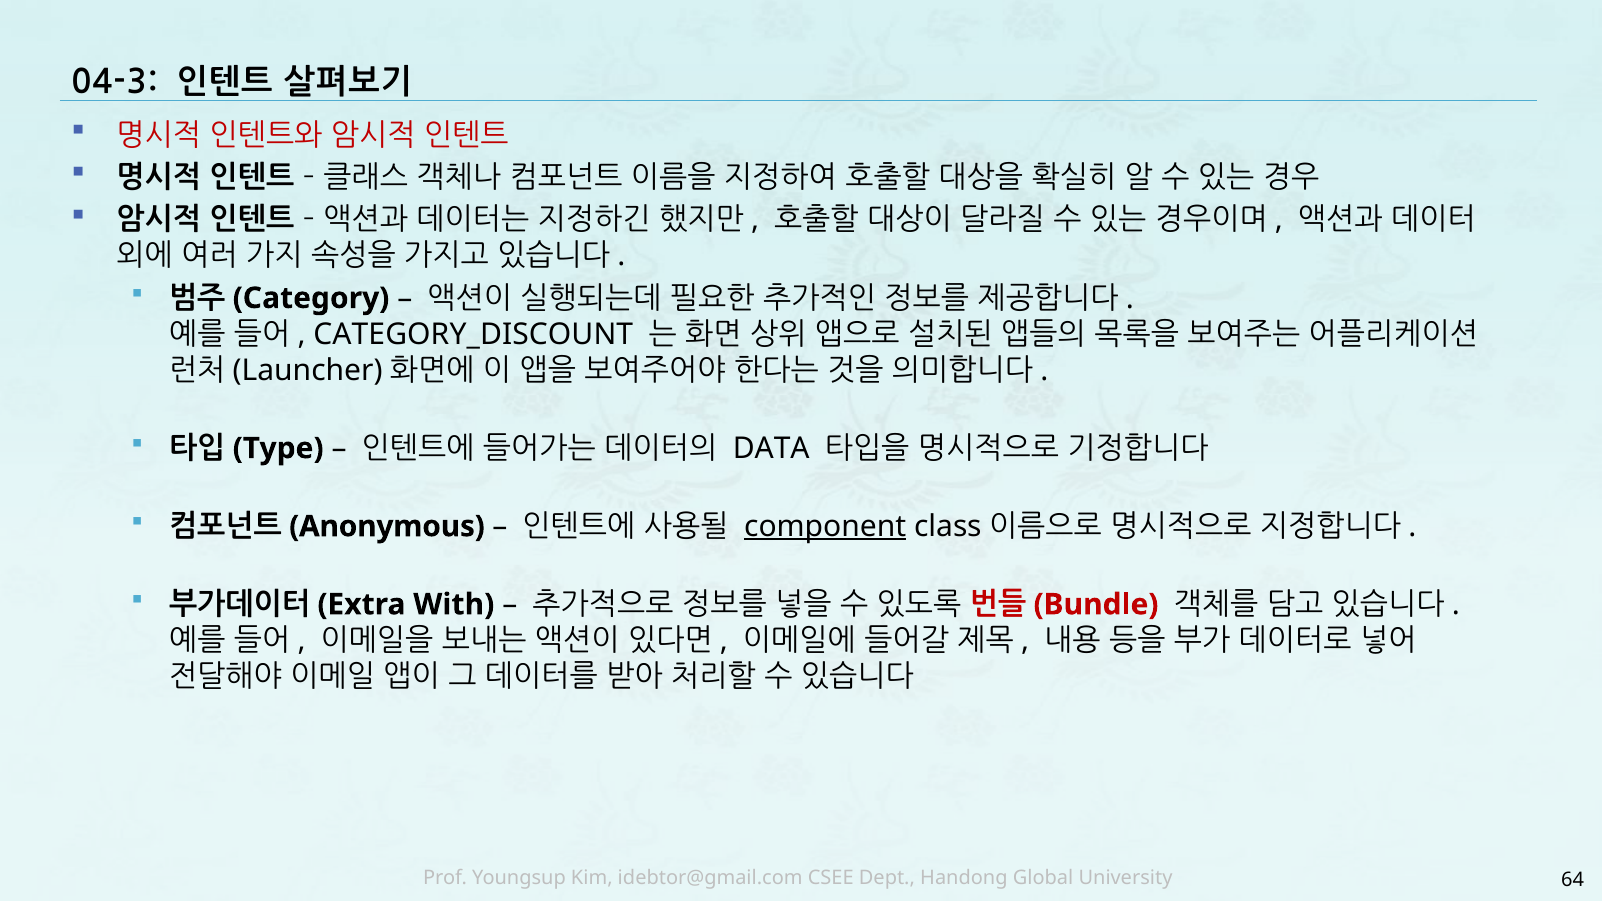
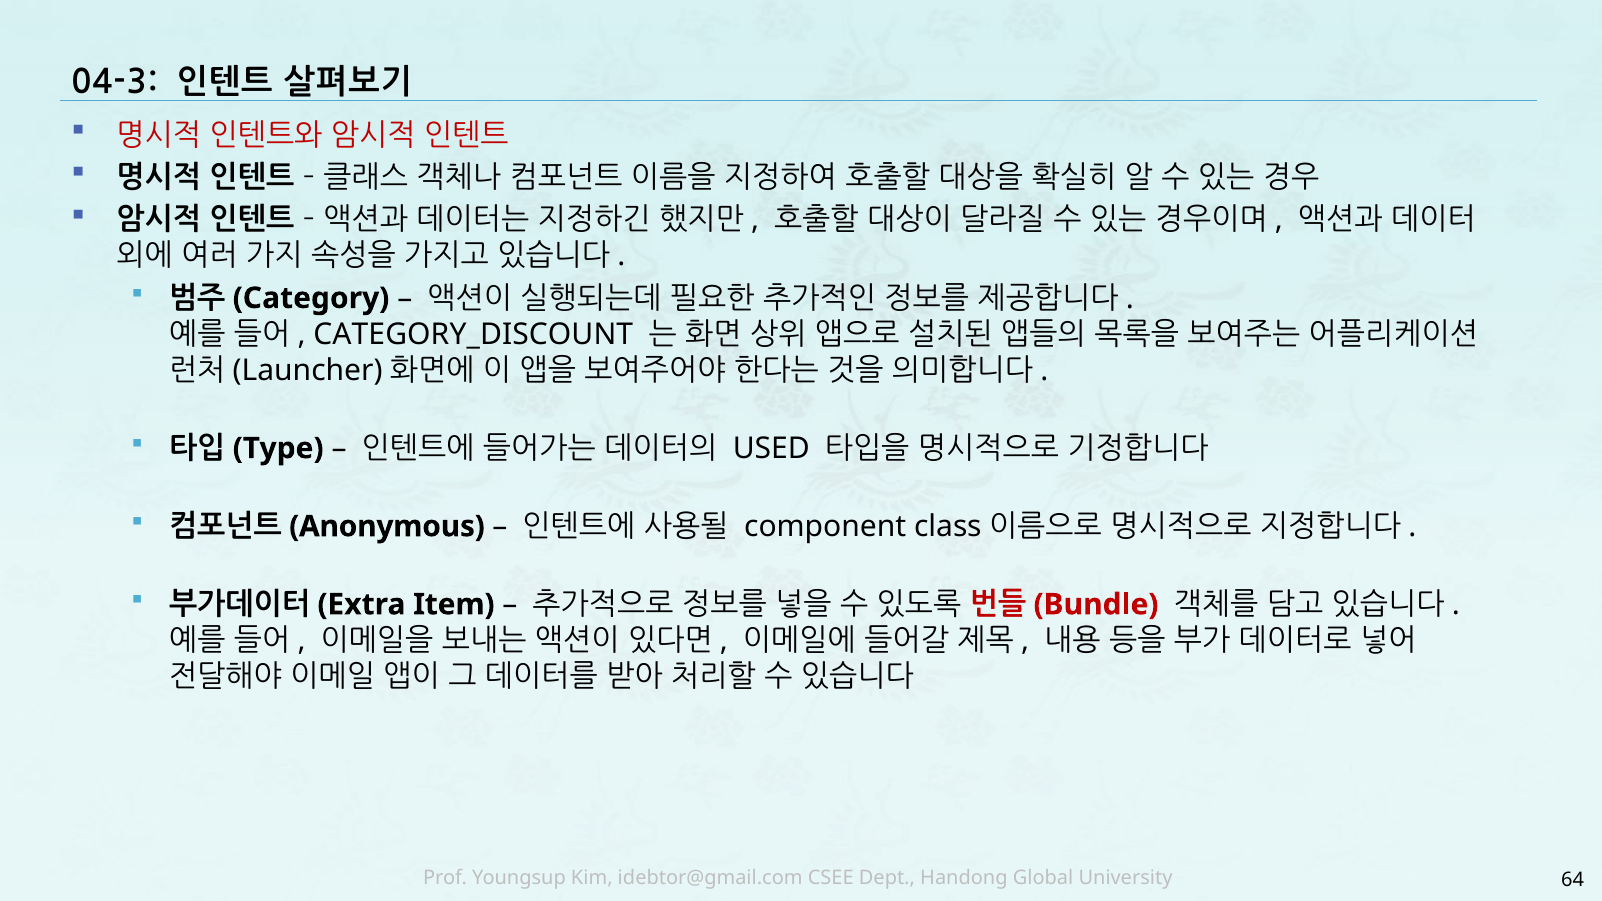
DATA: DATA -> USED
component underline: present -> none
With: With -> Item
